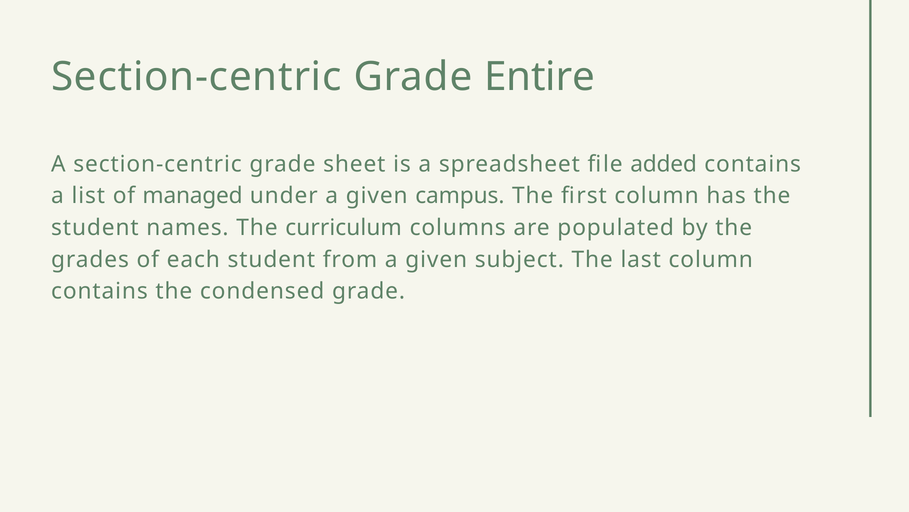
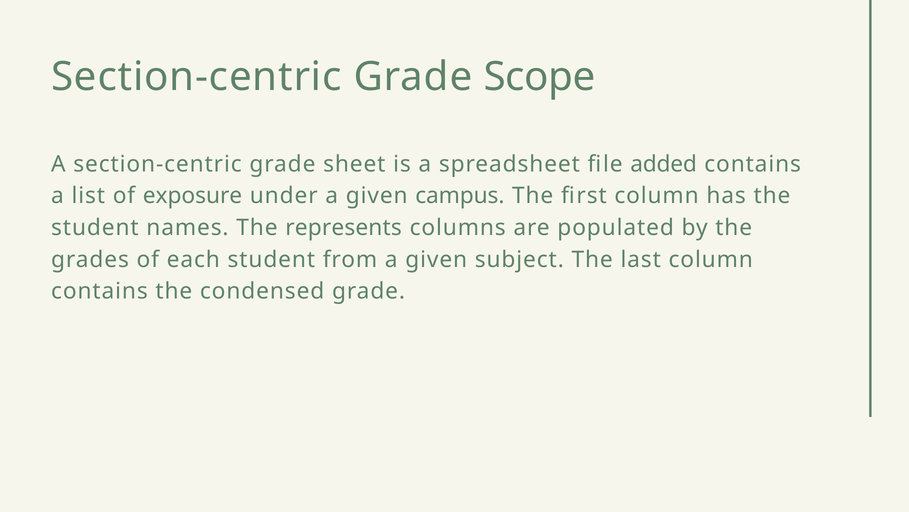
Entire: Entire -> Scope
managed: managed -> exposure
curriculum: curriculum -> represents
